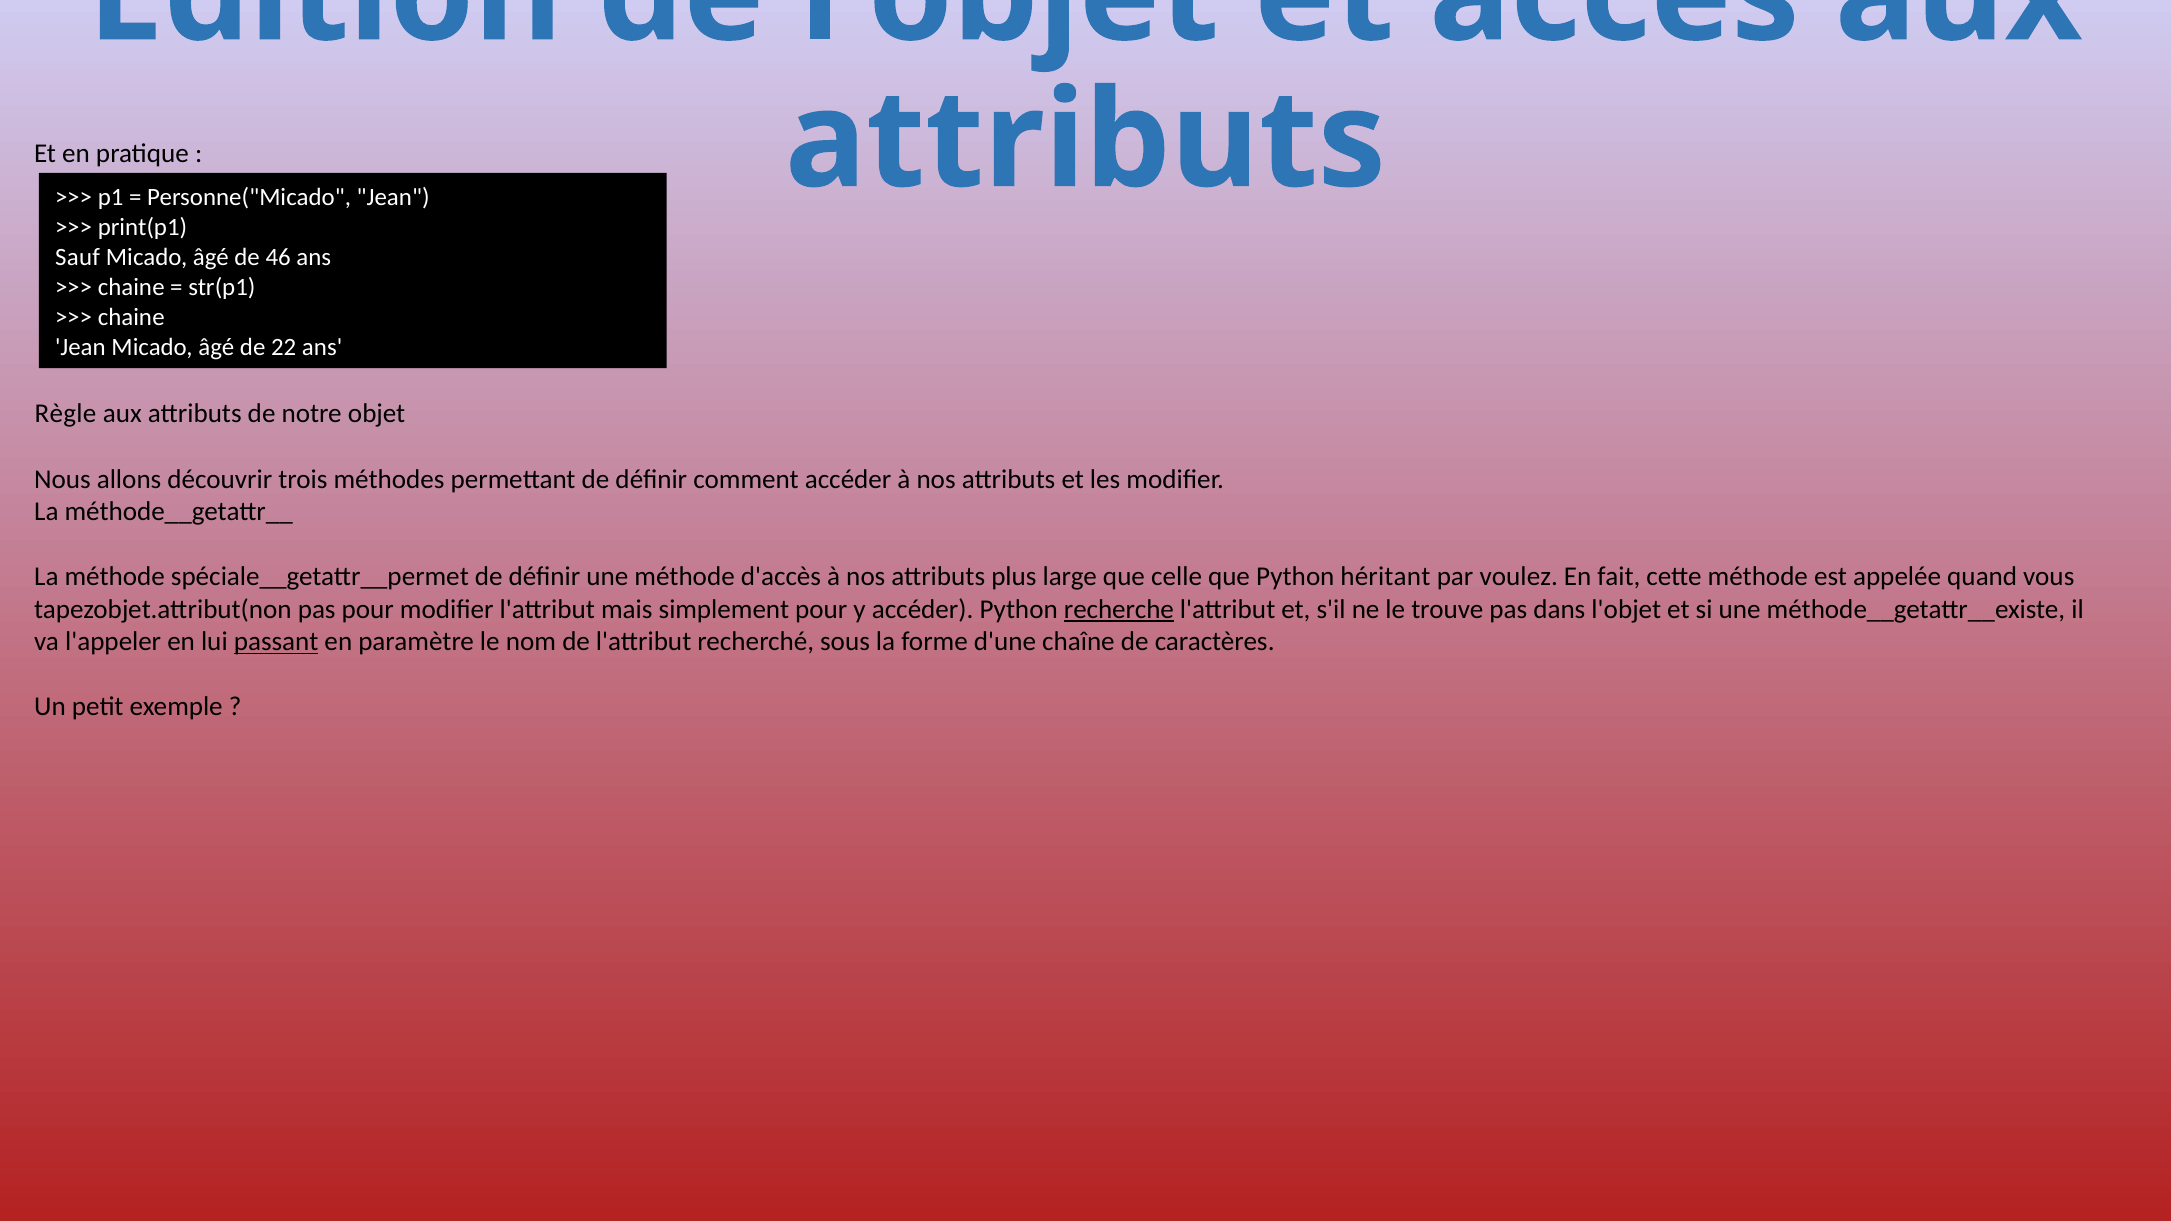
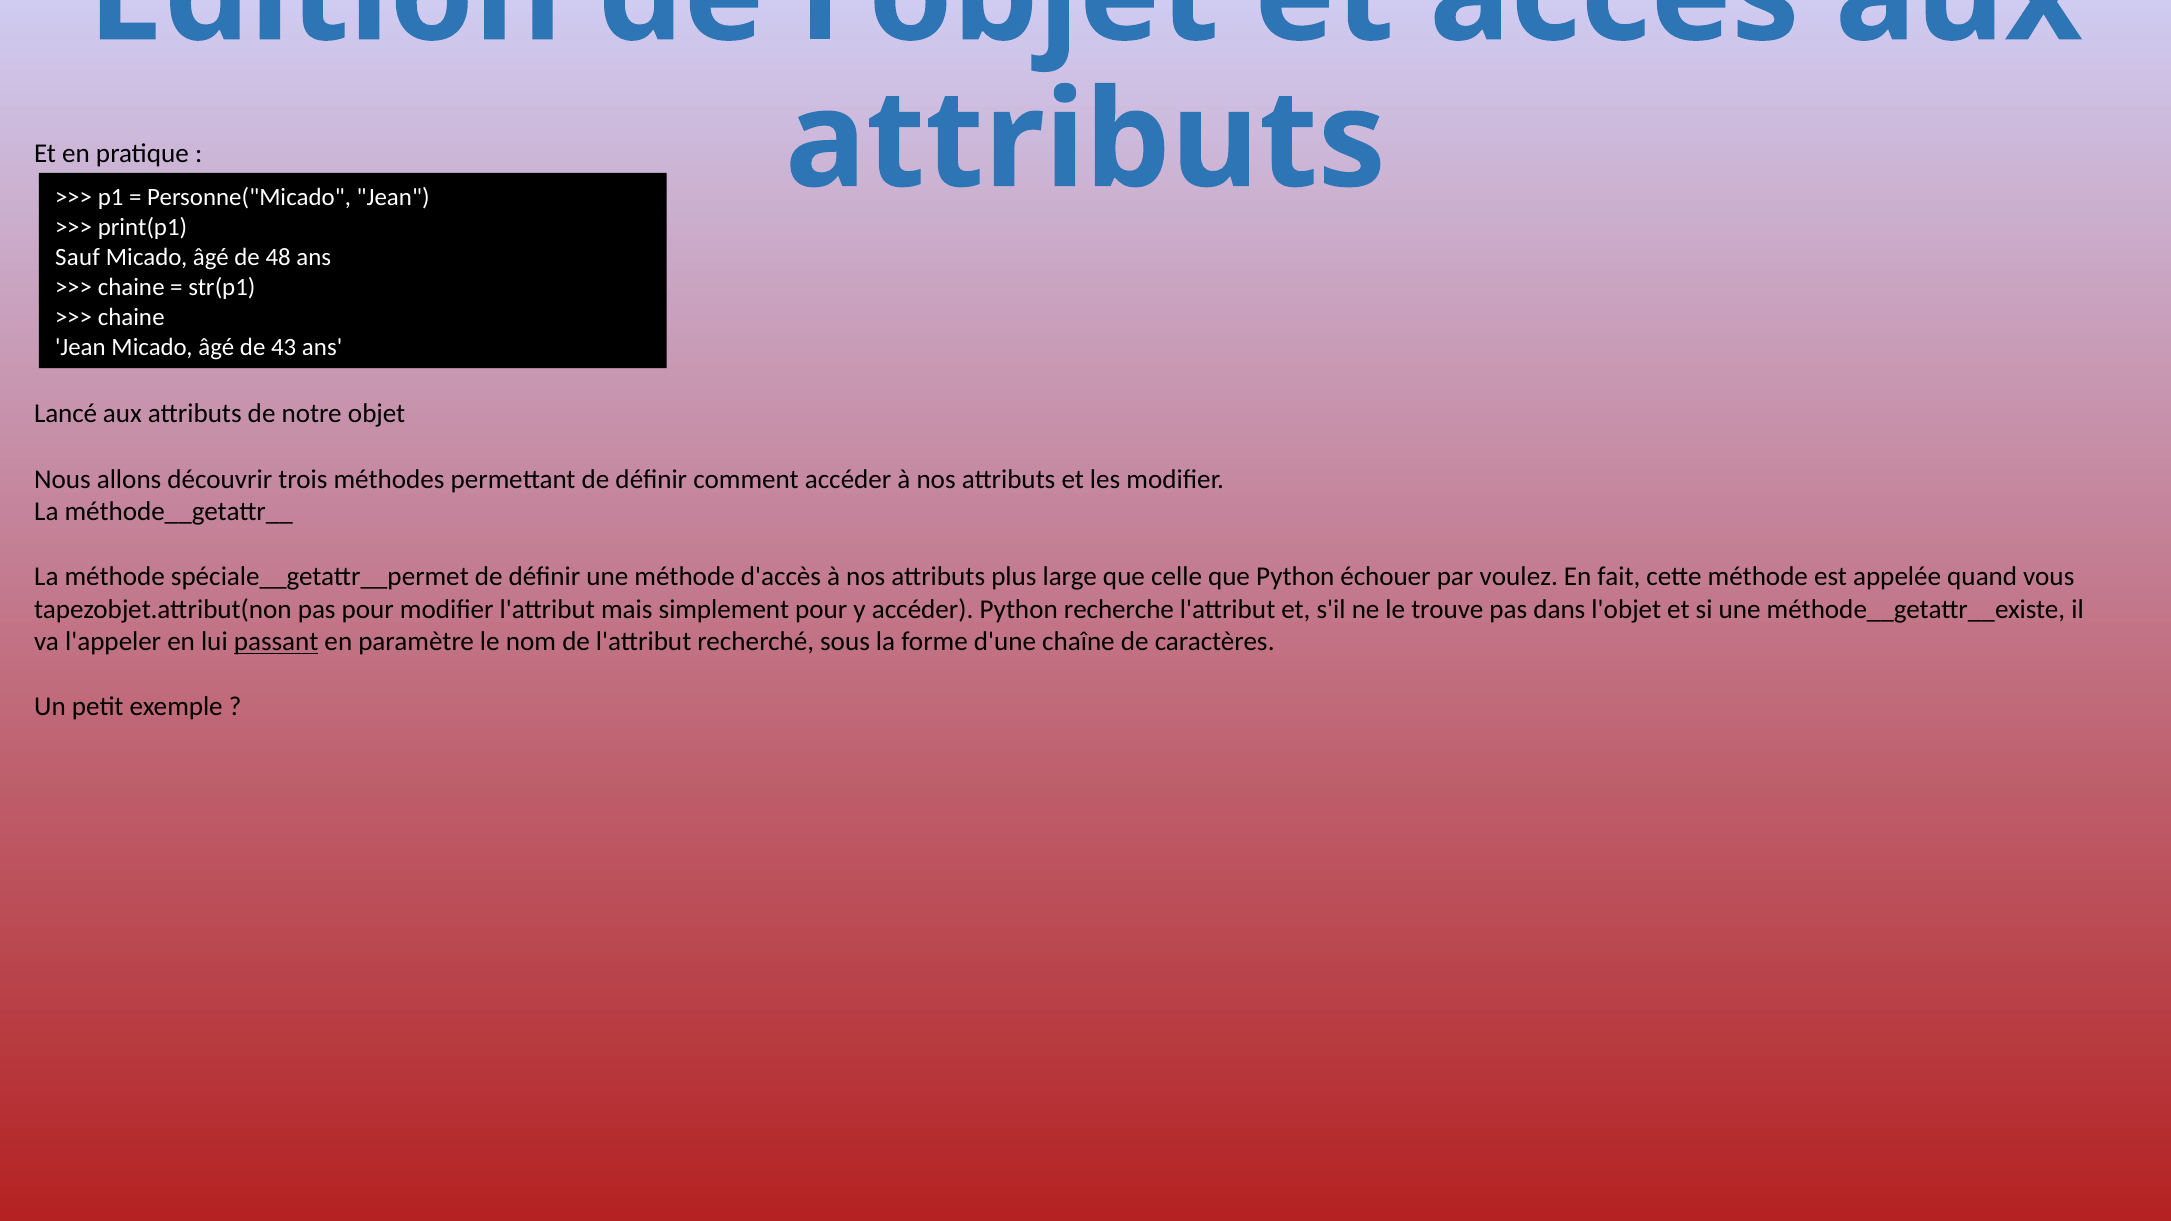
46: 46 -> 48
22: 22 -> 43
Règle: Règle -> Lancé
héritant: héritant -> échouer
recherche underline: present -> none
